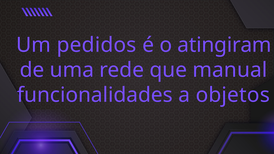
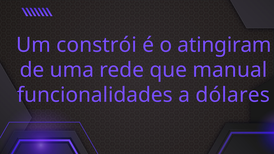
pedidos: pedidos -> constrói
objetos: objetos -> dólares
